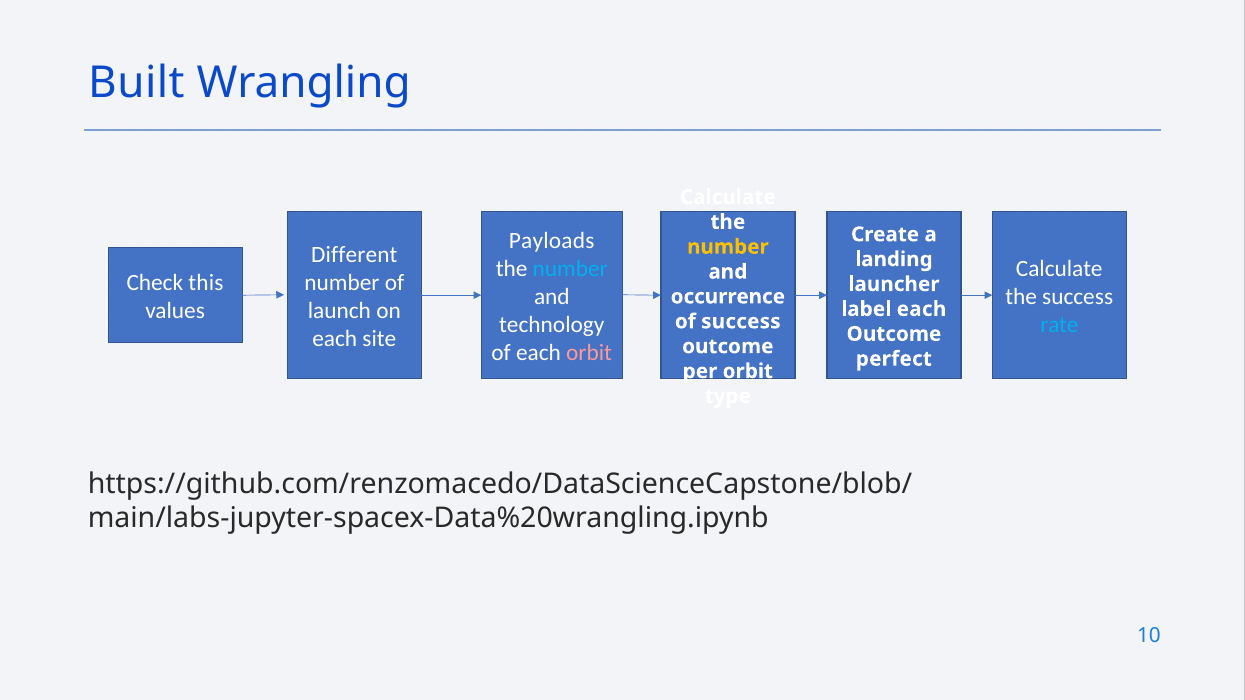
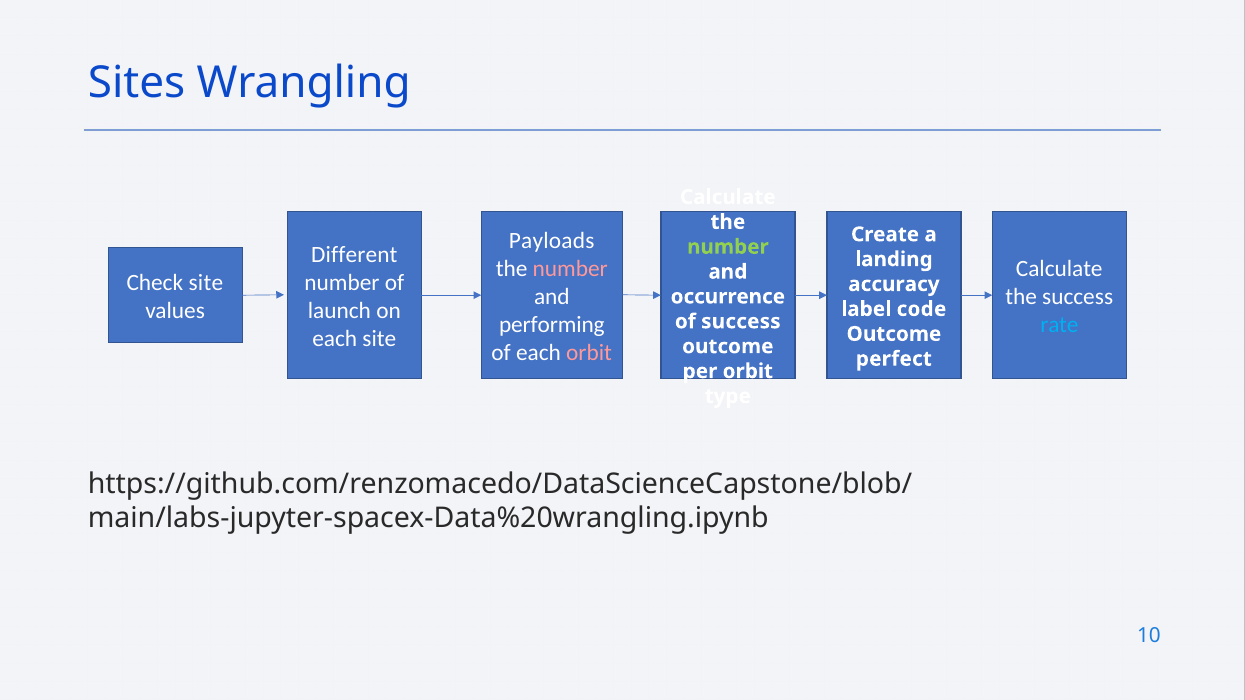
Built: Built -> Sites
number at (728, 247) colour: yellow -> light green
number at (570, 269) colour: light blue -> pink
Check this: this -> site
launcher: launcher -> accuracy
label each: each -> code
technology: technology -> performing
